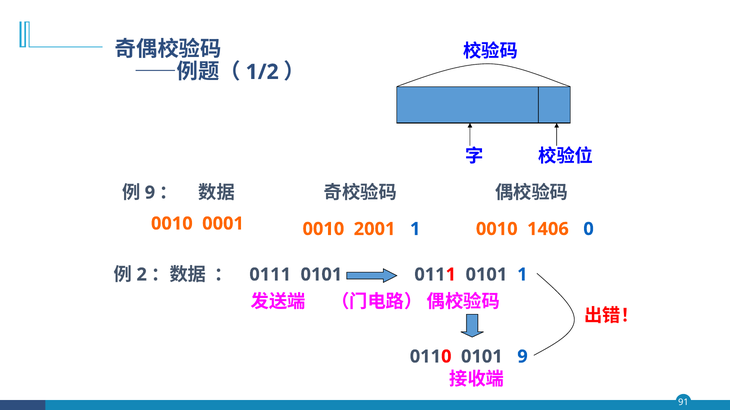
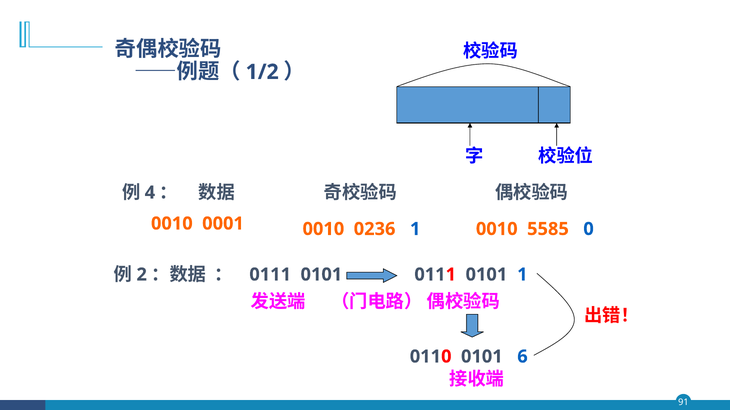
9 at (150, 193): 9 -> 4
2001: 2001 -> 0236
1406: 1406 -> 5585
0101 9: 9 -> 6
